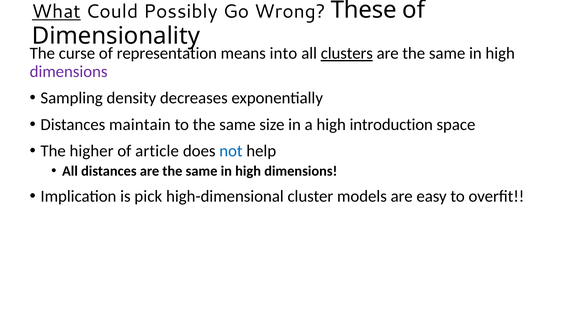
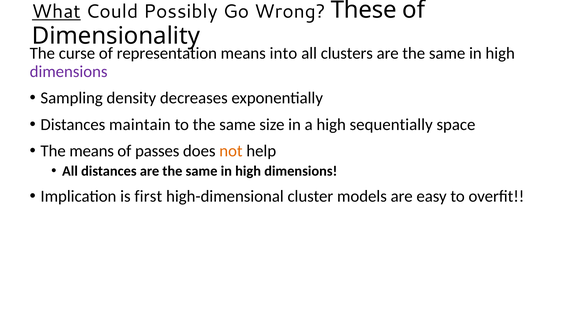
clusters underline: present -> none
introduction: introduction -> sequentially
The higher: higher -> means
article: article -> passes
not colour: blue -> orange
pick: pick -> first
